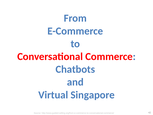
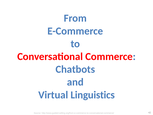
Singapore: Singapore -> Linguistics
